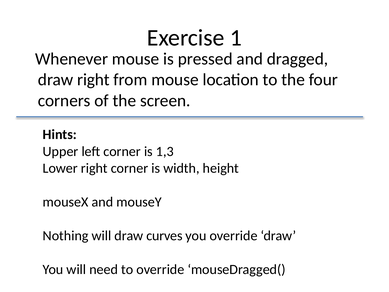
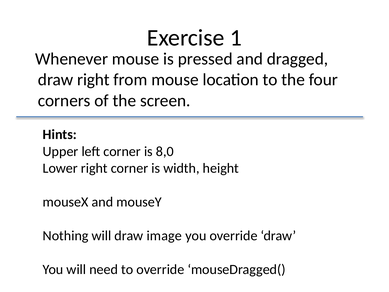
1,3: 1,3 -> 8,0
curves: curves -> image
